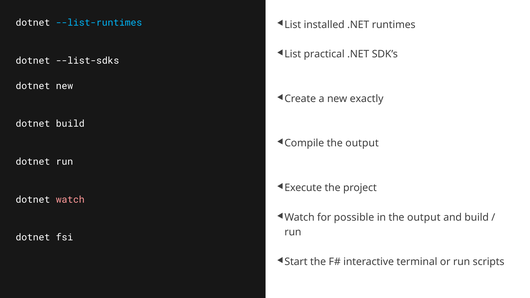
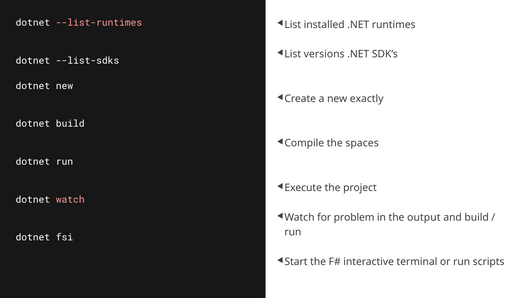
--list-runtimes colour: light blue -> pink
practical: practical -> versions
output at (362, 143): output -> spaces
possible: possible -> problem
